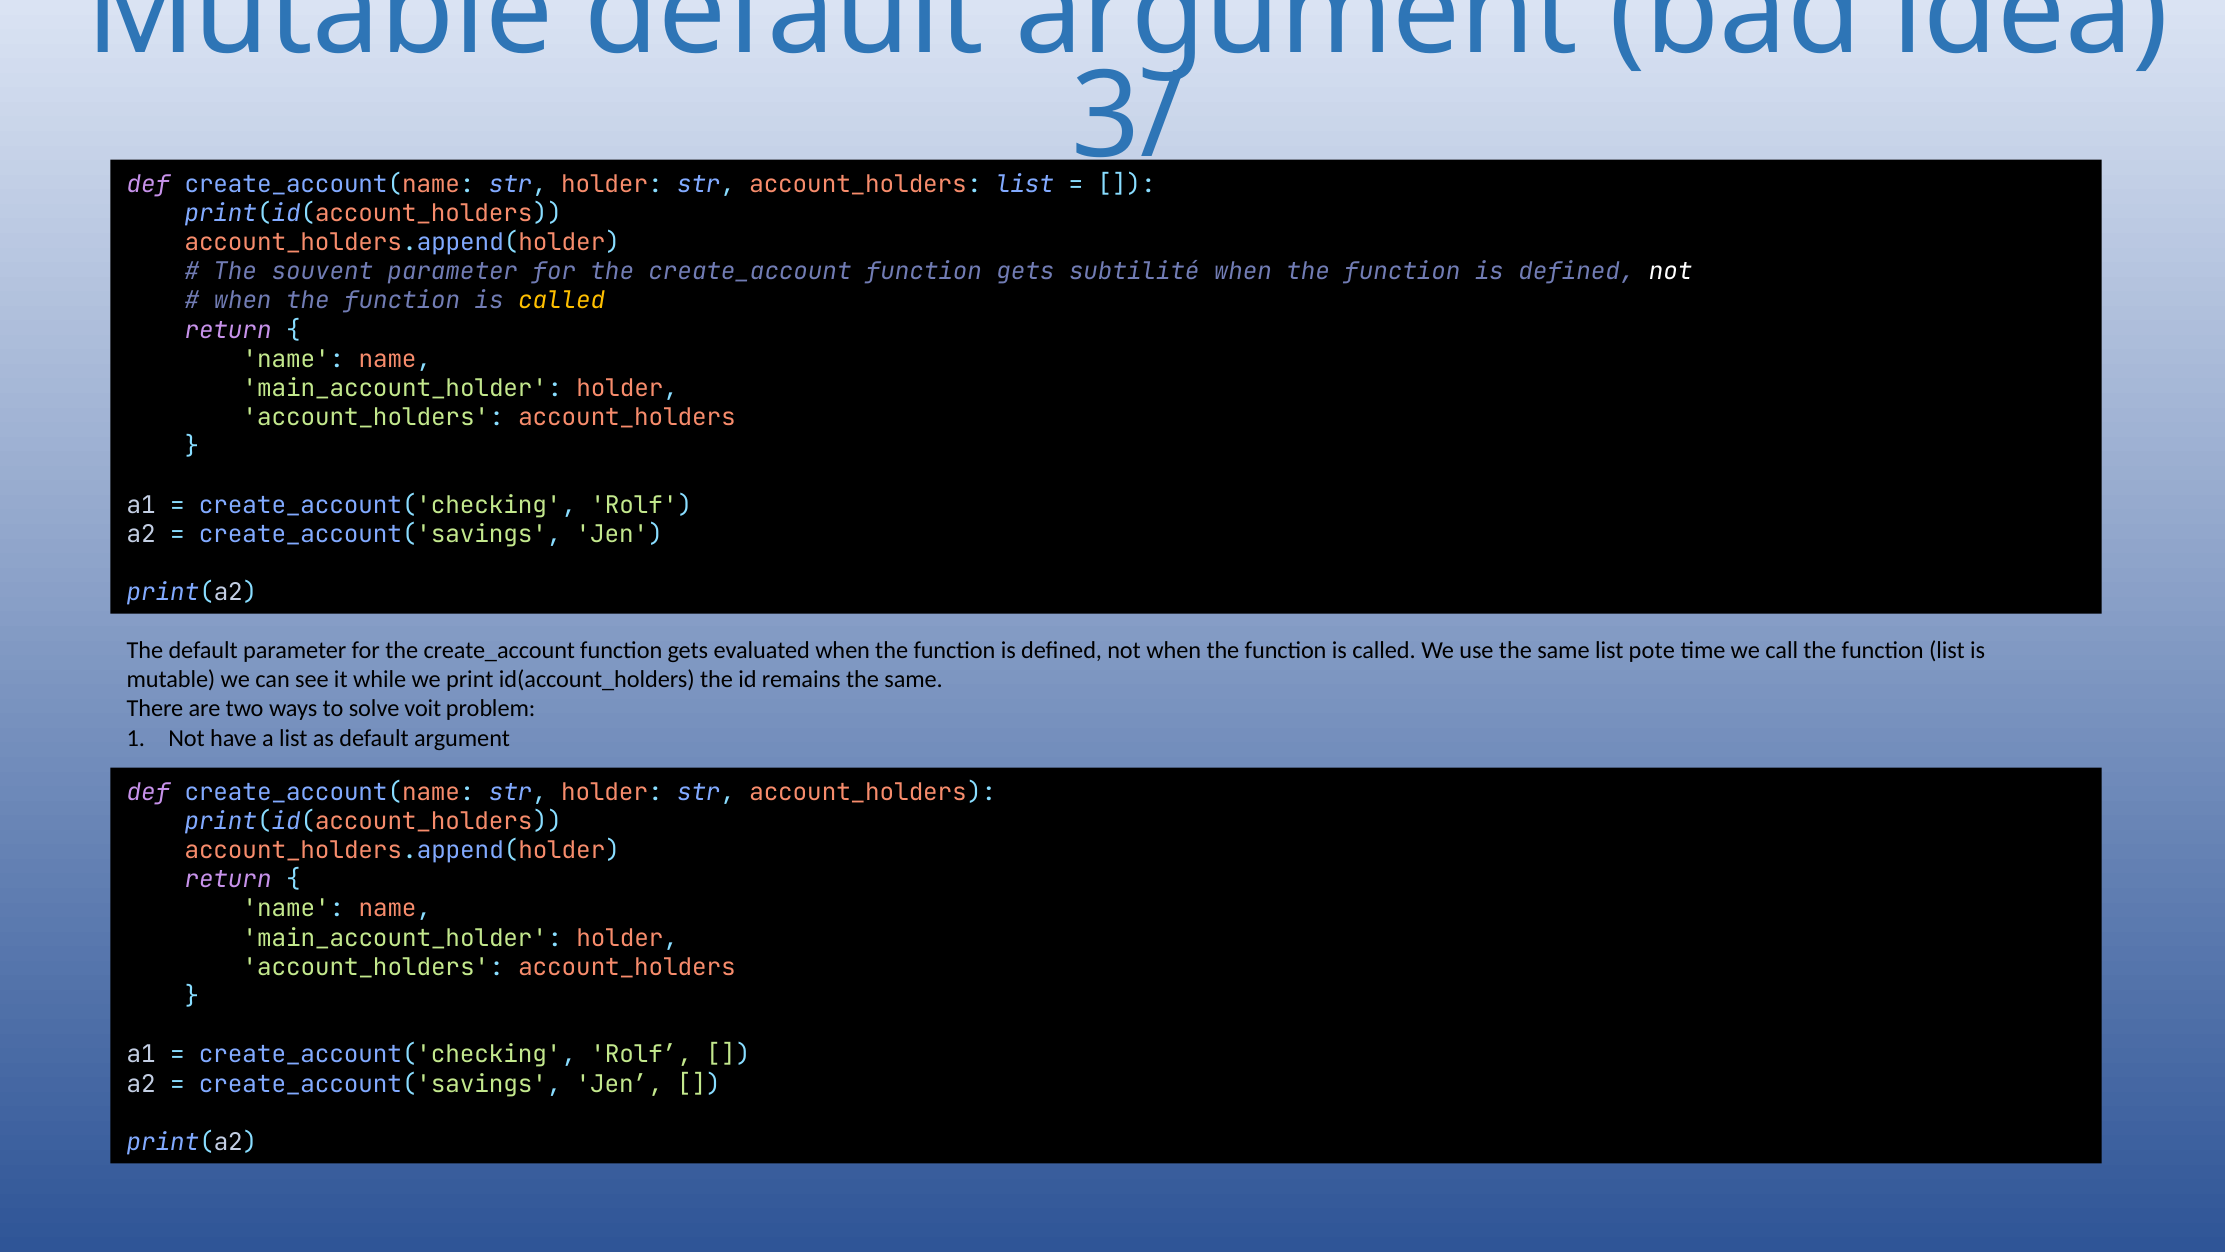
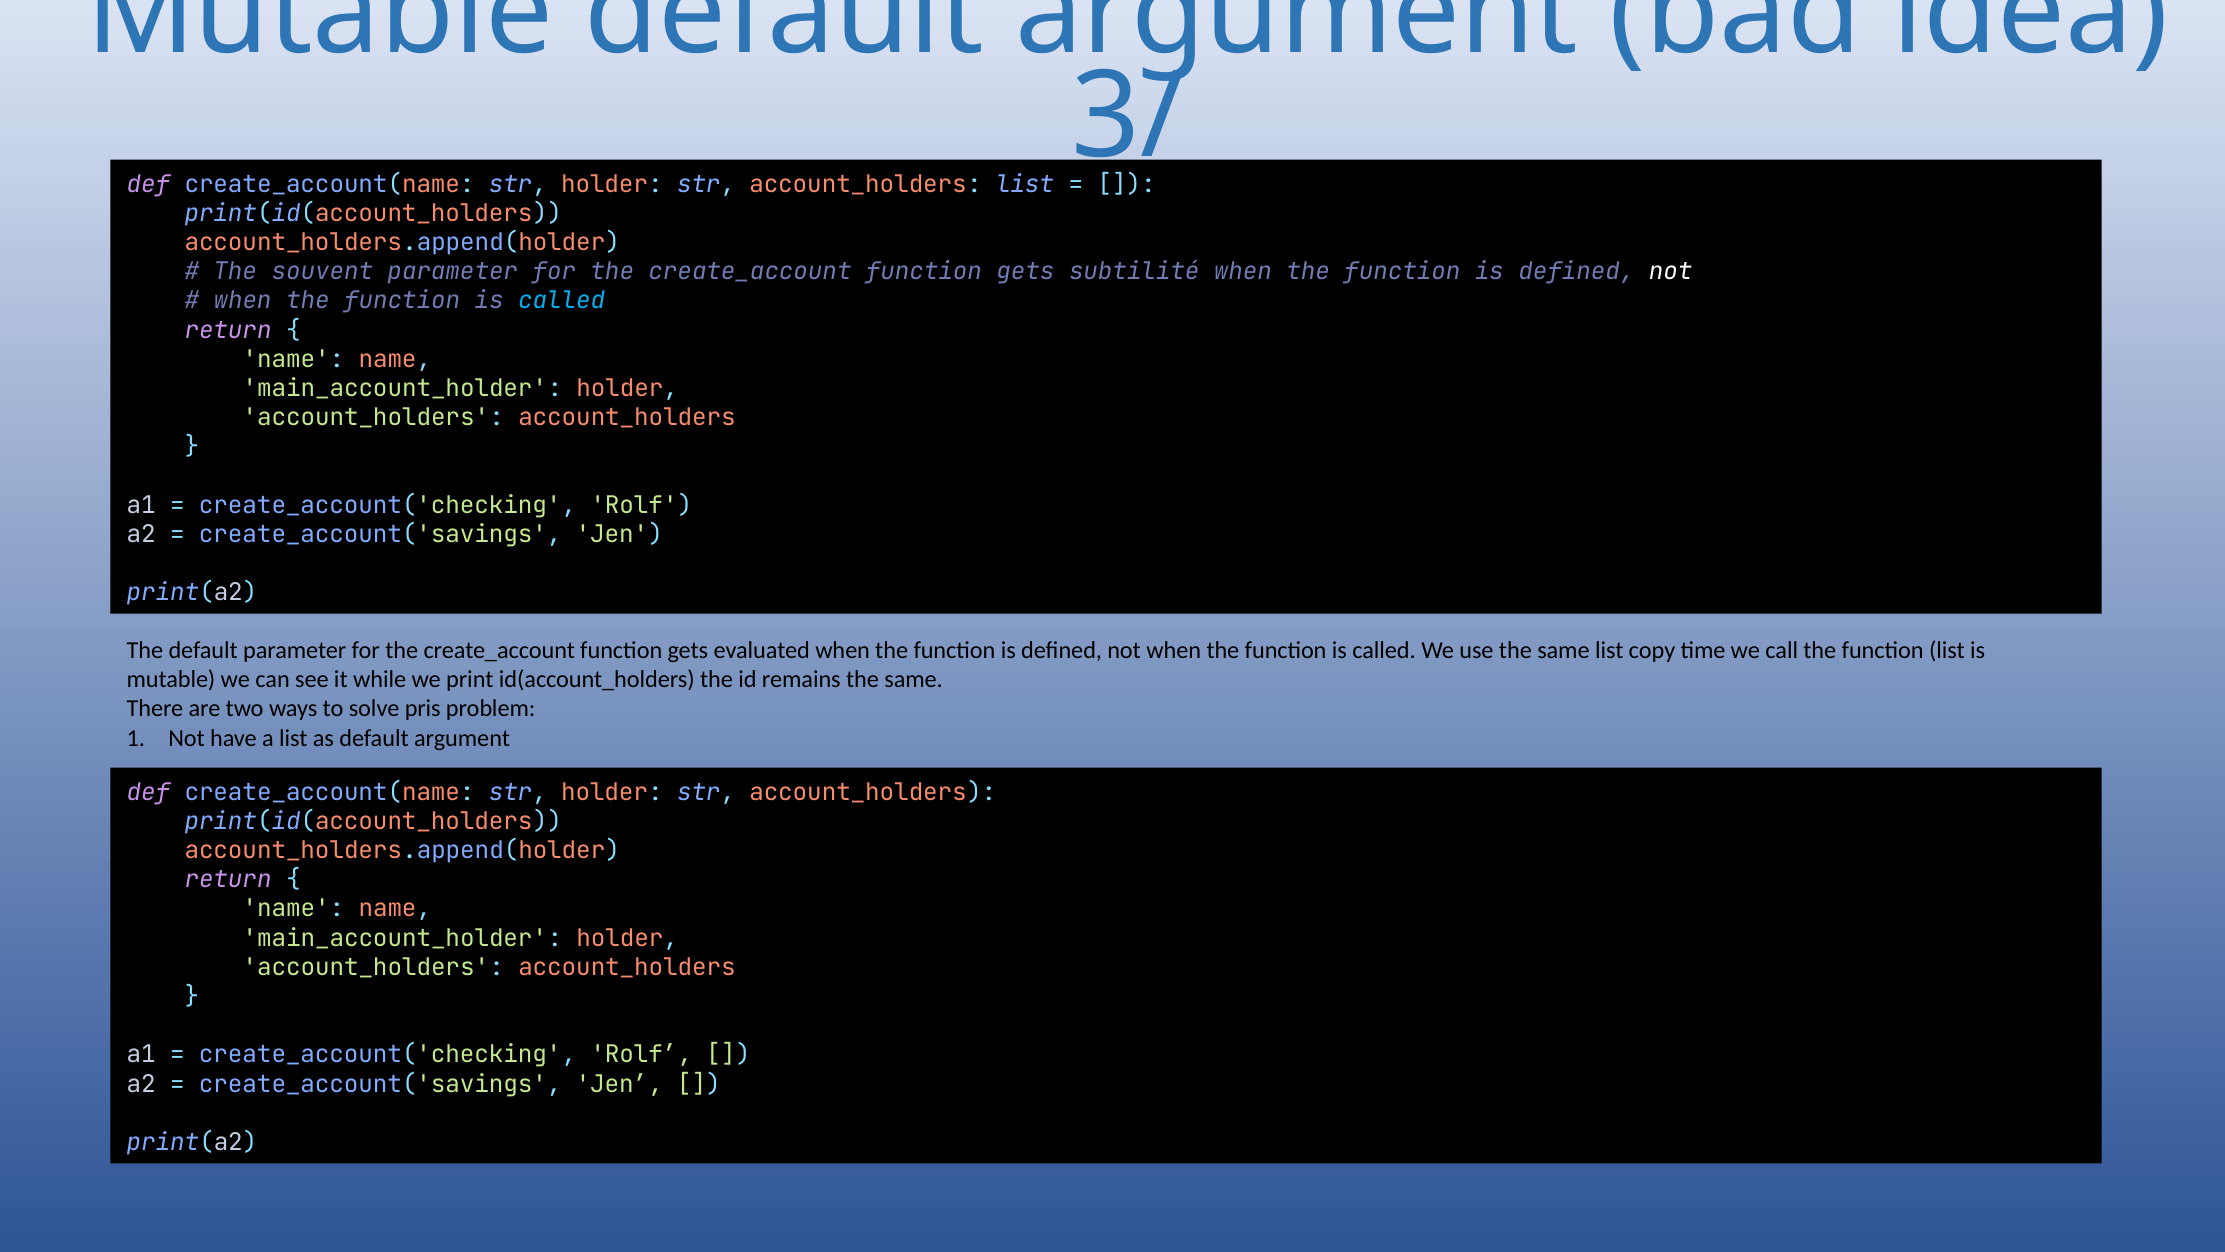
called at (562, 301) colour: yellow -> light blue
pote: pote -> copy
voit: voit -> pris
